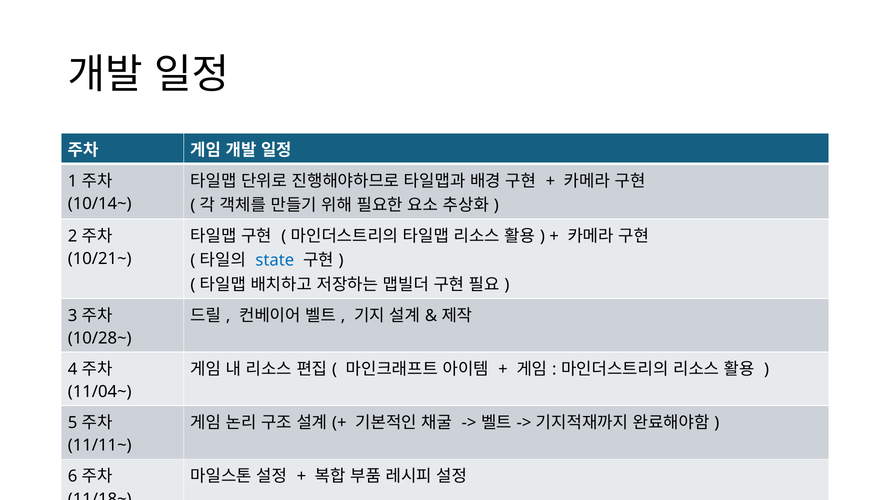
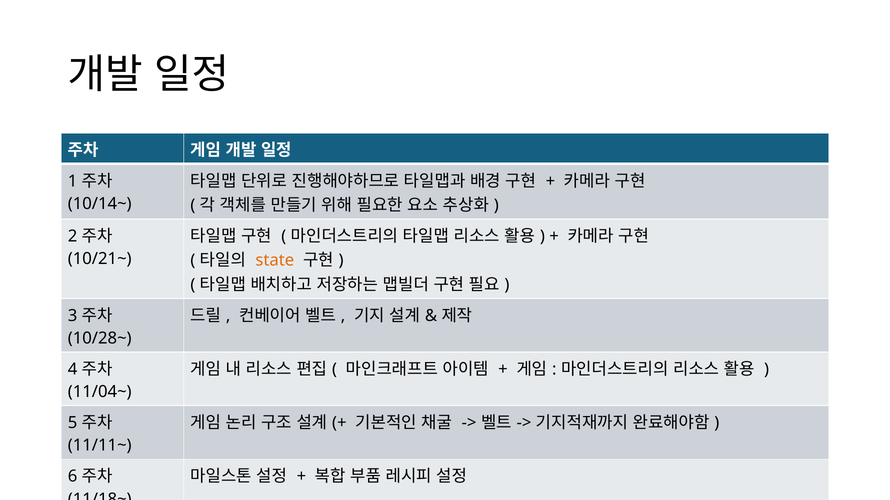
state colour: blue -> orange
